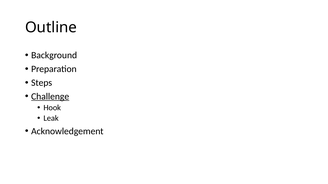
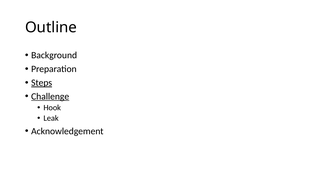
Steps underline: none -> present
